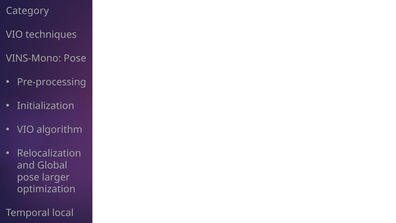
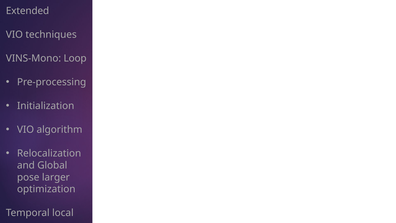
Category: Category -> Extended
VINS-Mono Pose: Pose -> Loop
